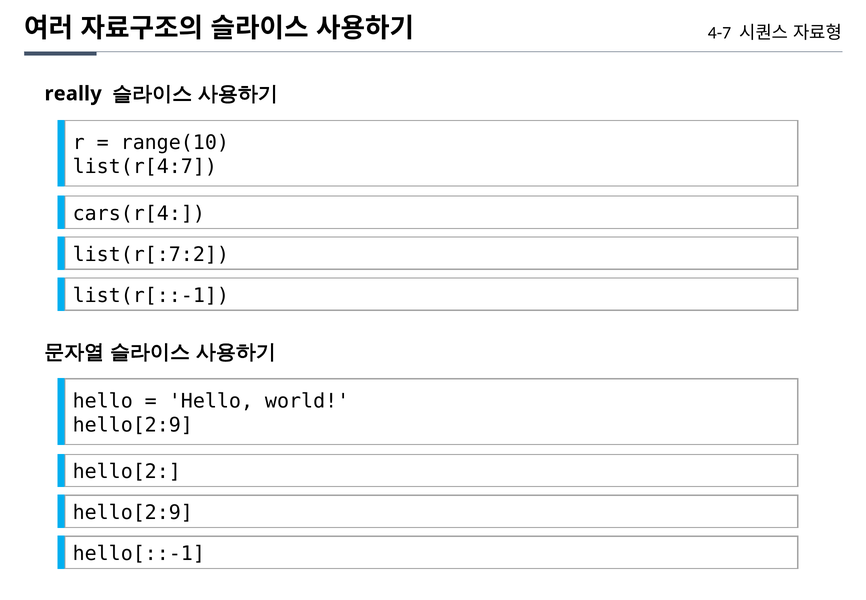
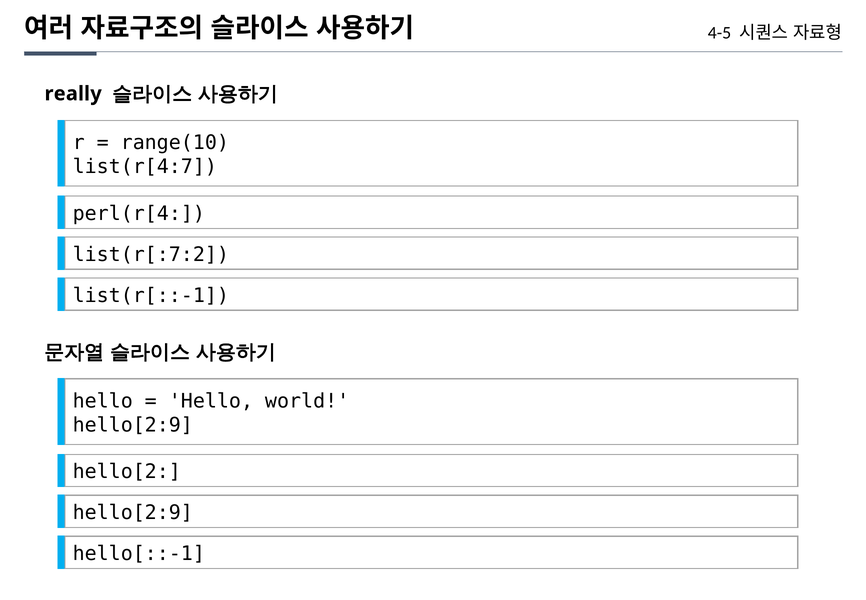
4-7: 4-7 -> 4-5
cars(r[4: cars(r[4 -> perl(r[4
